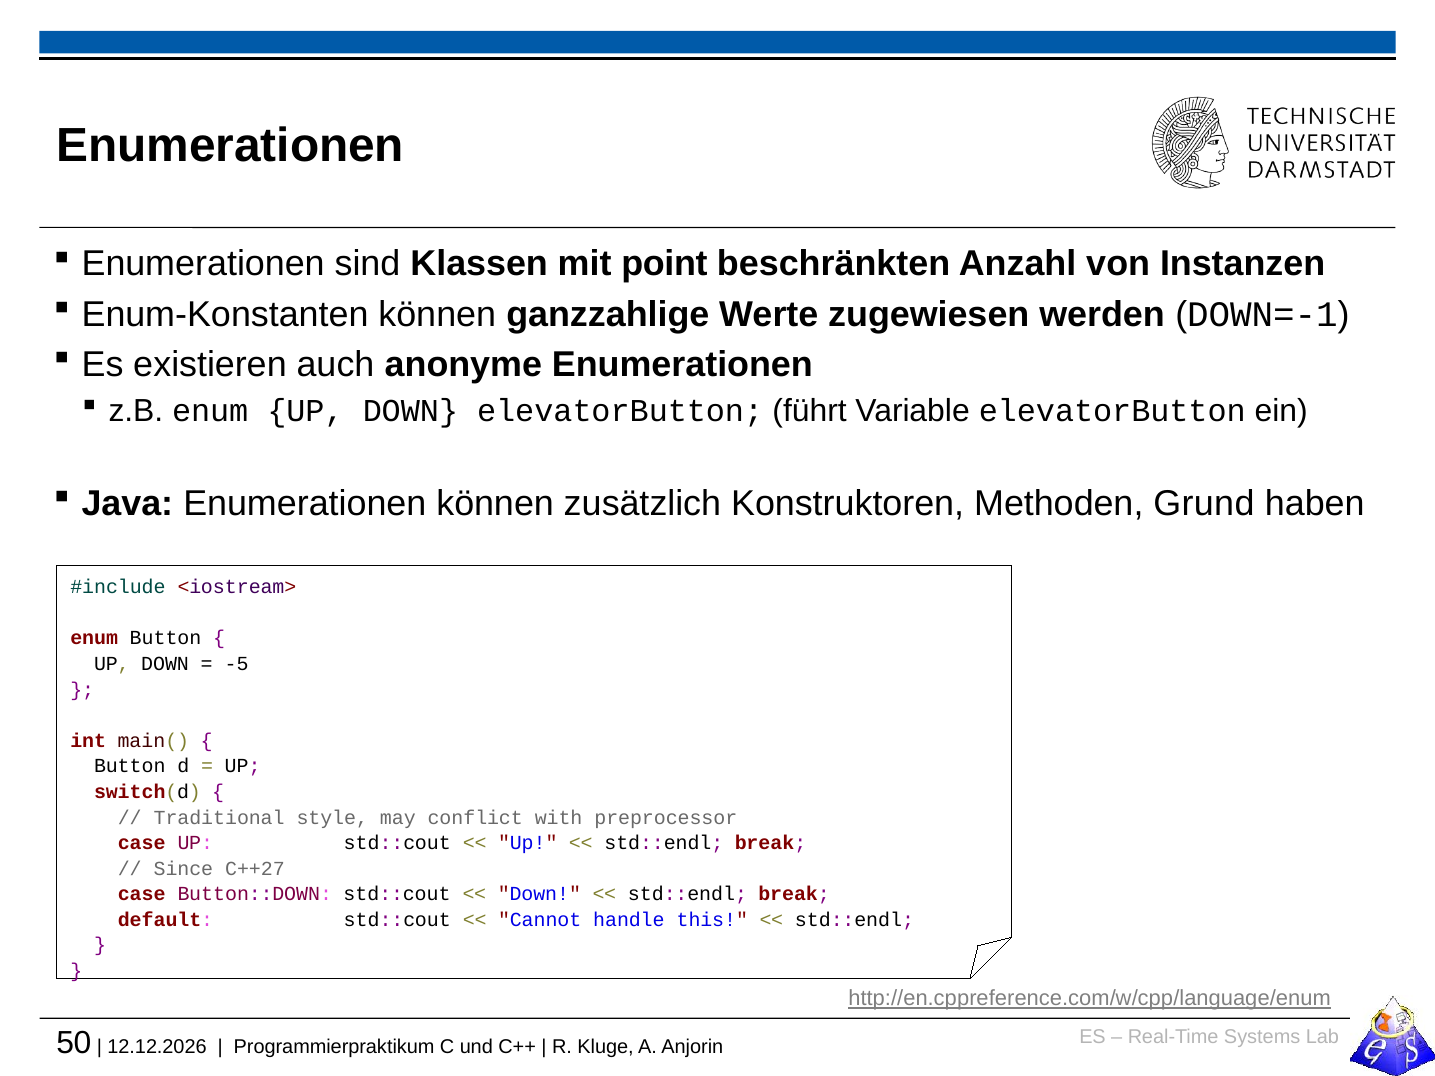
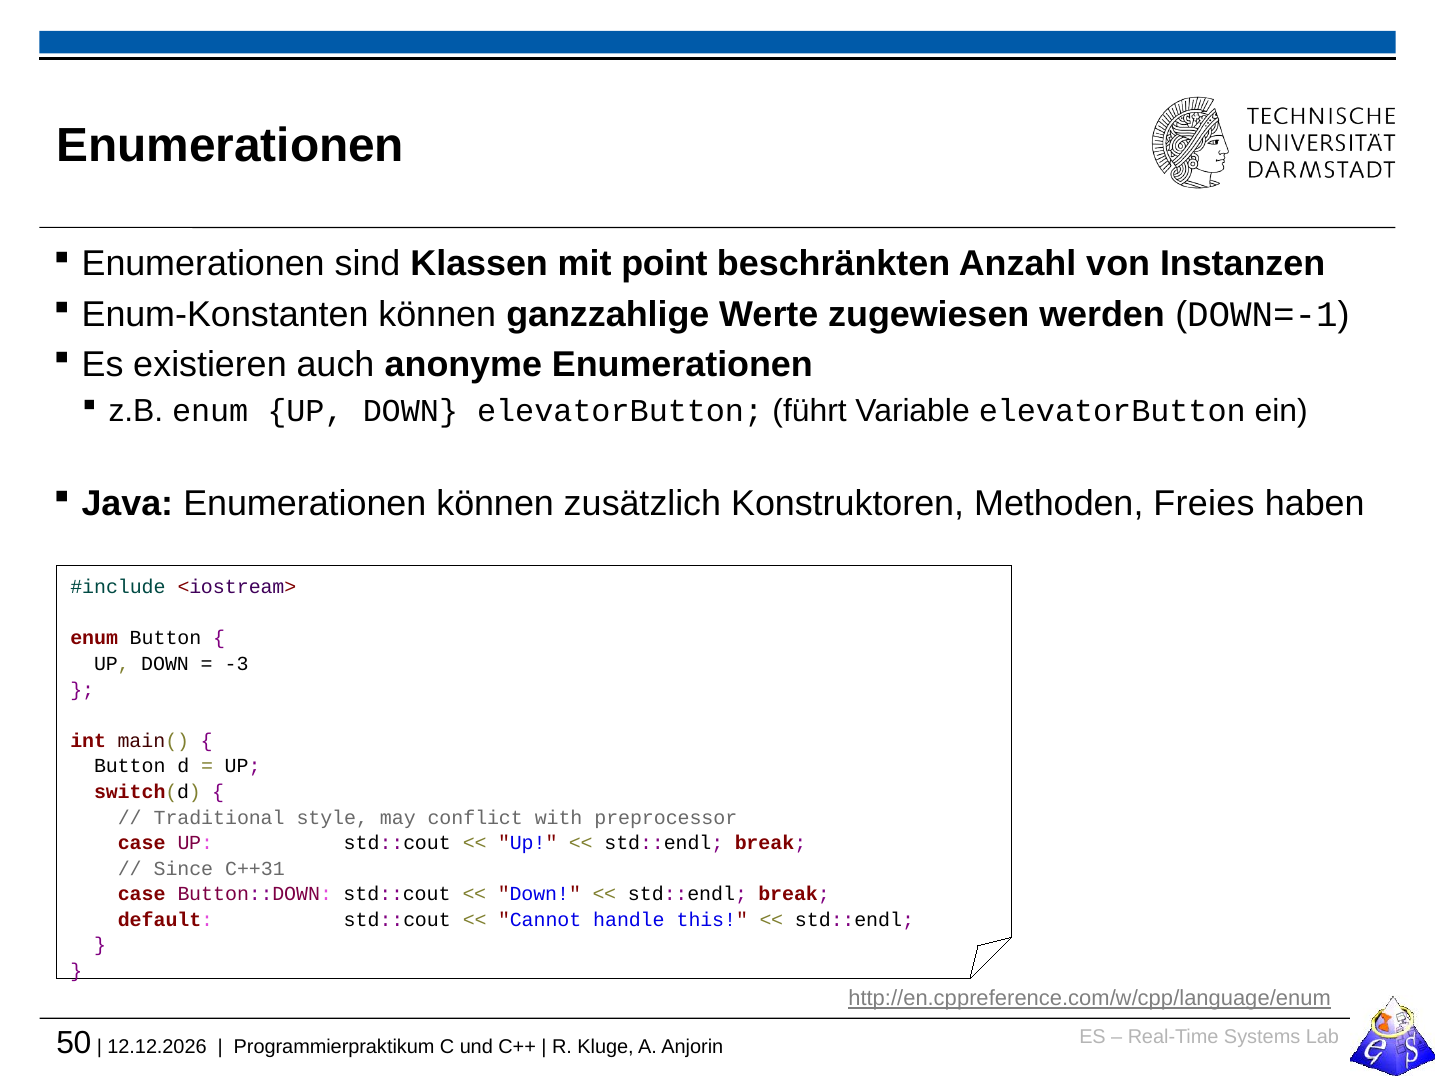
Grund: Grund -> Freies
-5: -5 -> -3
C++27: C++27 -> C++31
